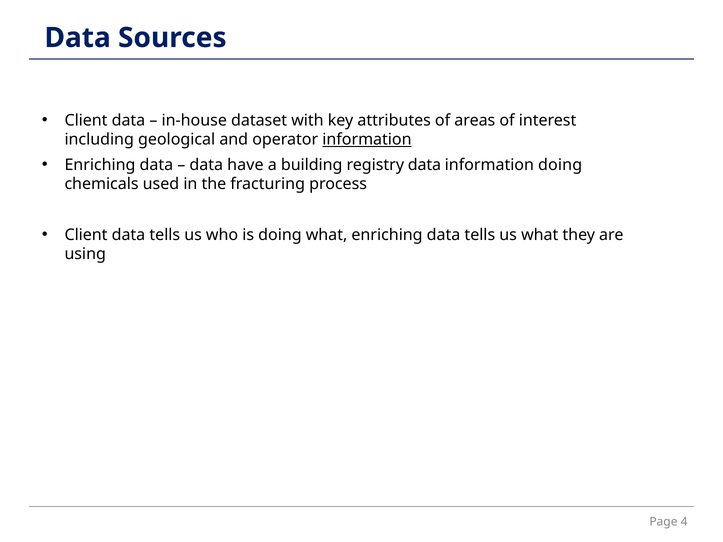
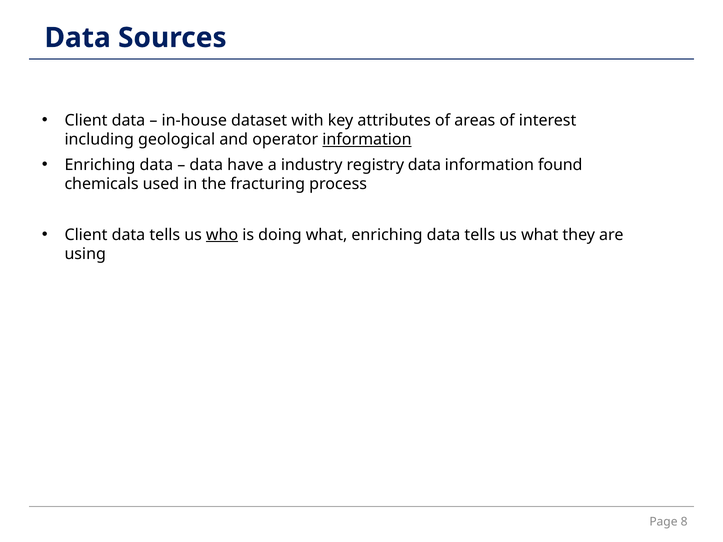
building: building -> industry
information doing: doing -> found
who underline: none -> present
4: 4 -> 8
